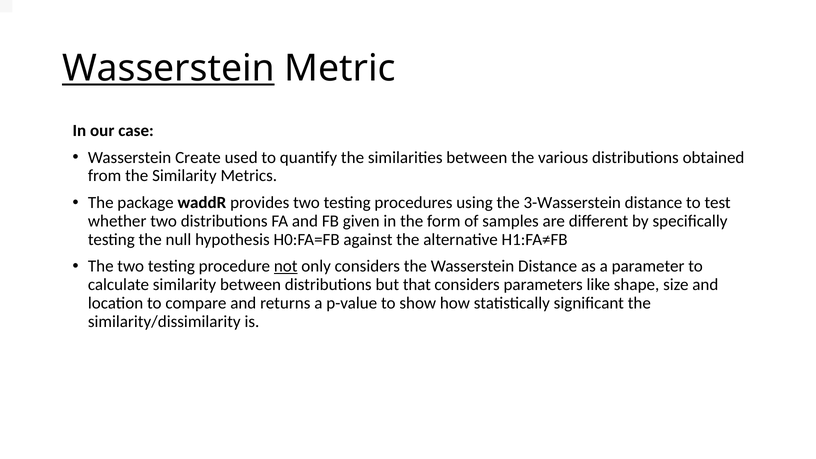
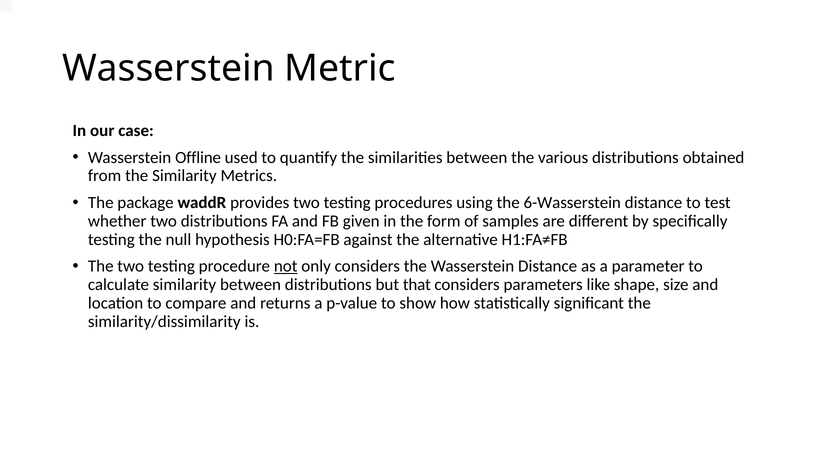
Wasserstein at (168, 69) underline: present -> none
Create: Create -> Offline
3-Wasserstein: 3-Wasserstein -> 6-Wasserstein
